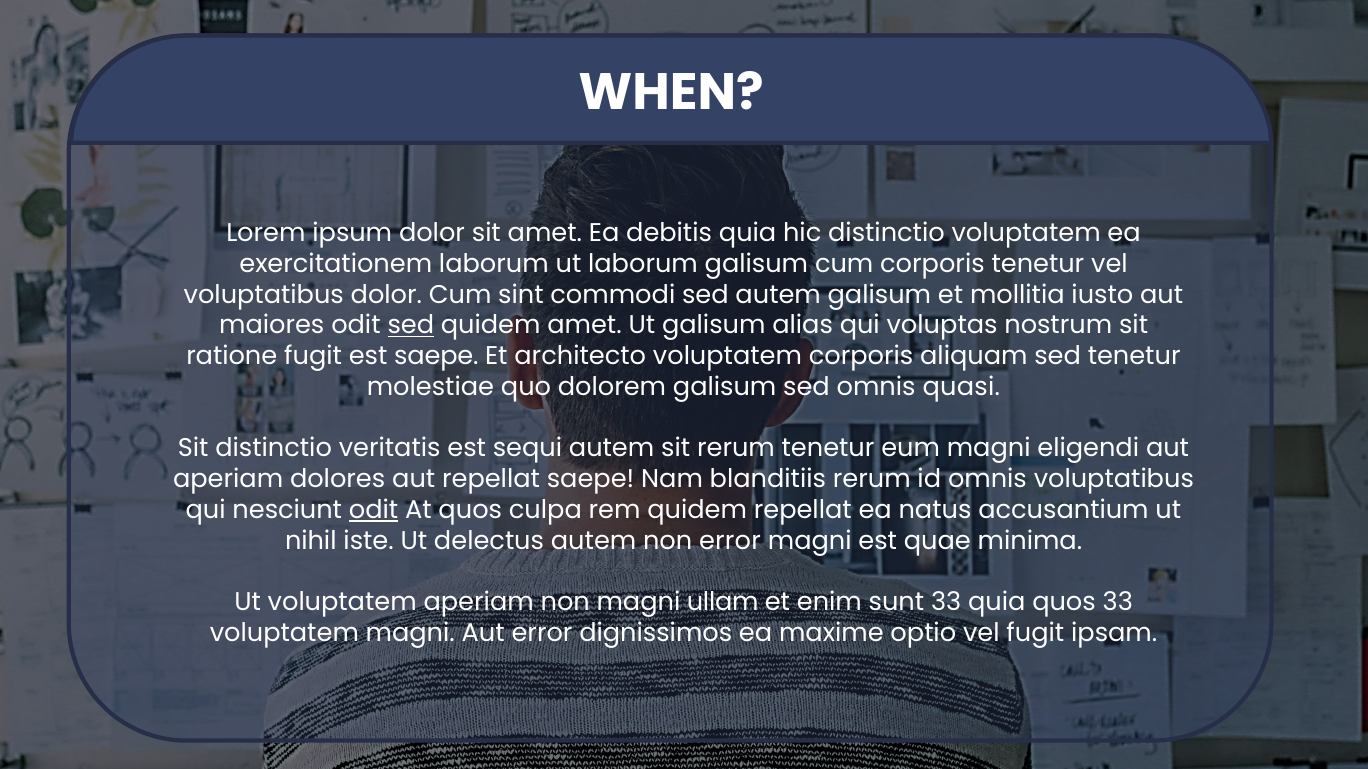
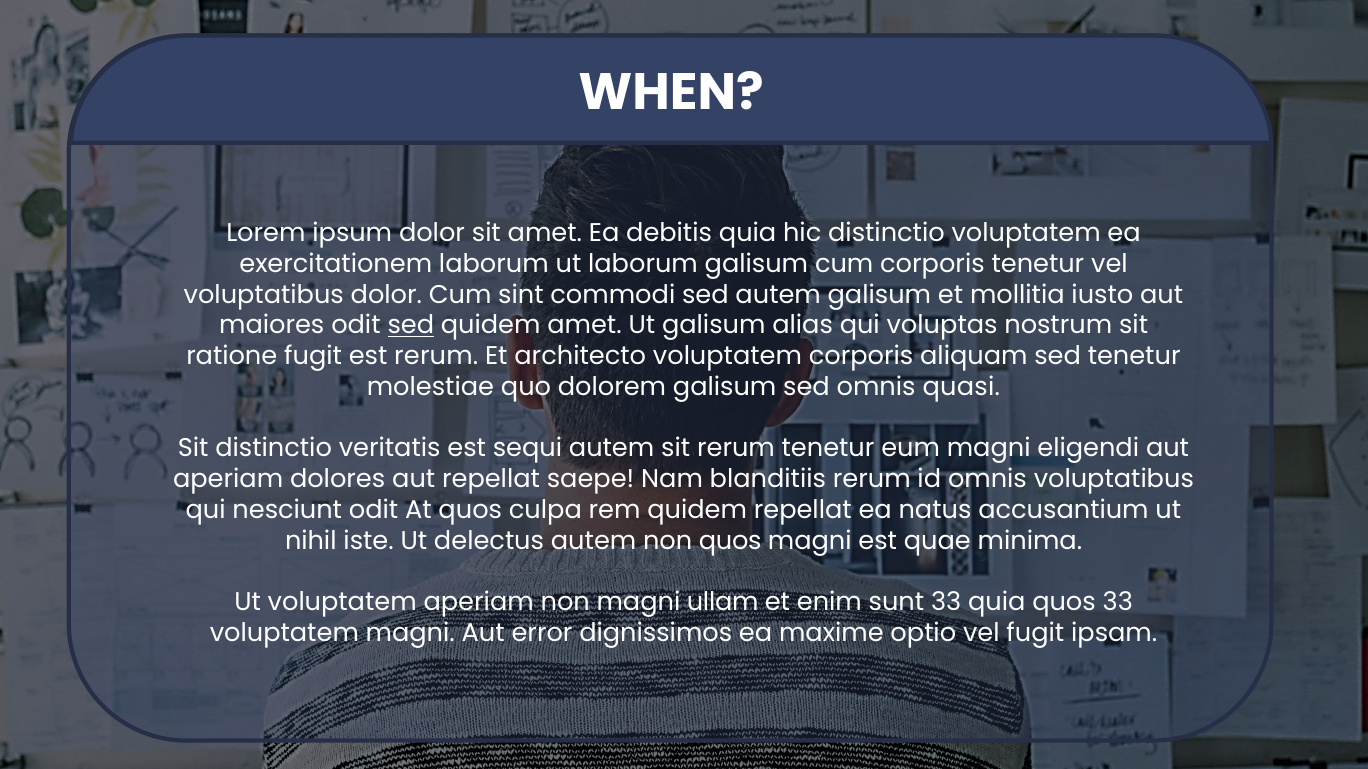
est saepe: saepe -> rerum
odit at (374, 510) underline: present -> none
non error: error -> quos
